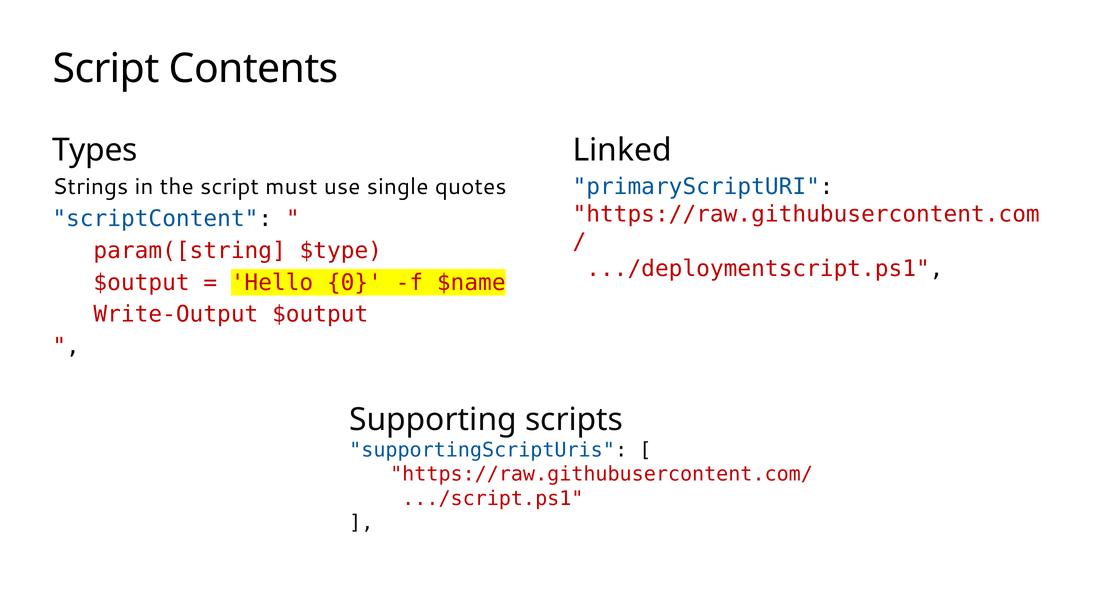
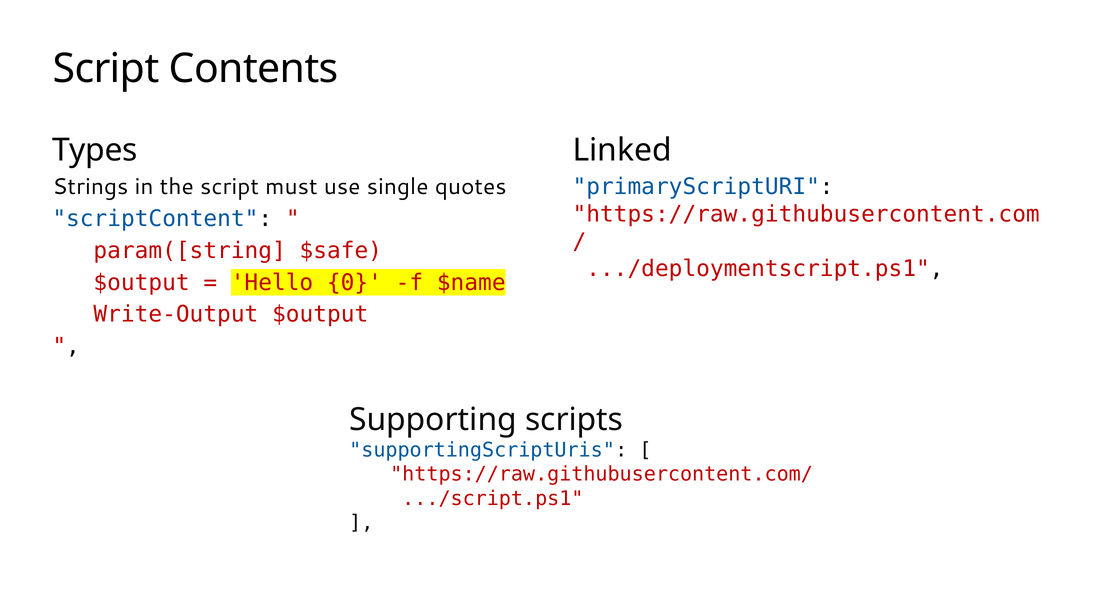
$type: $type -> $safe
